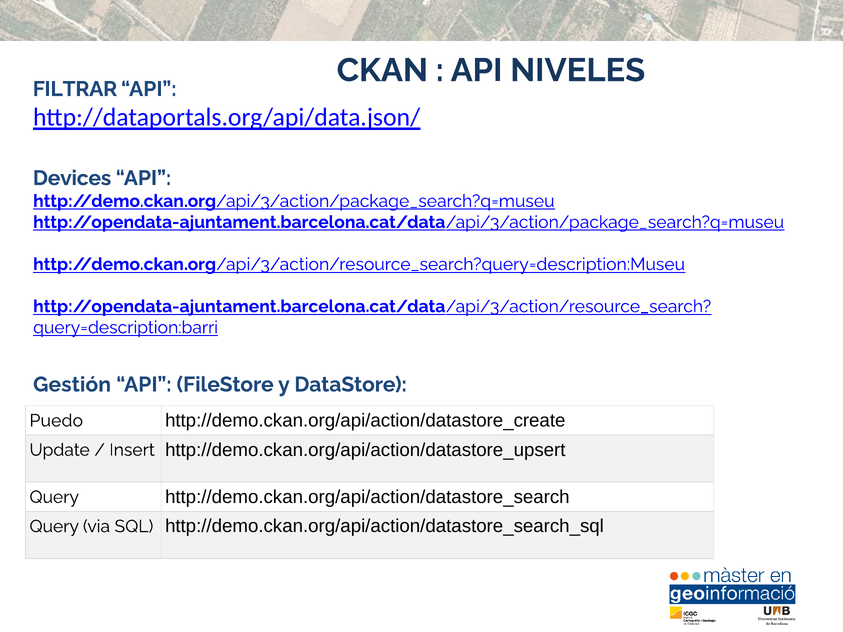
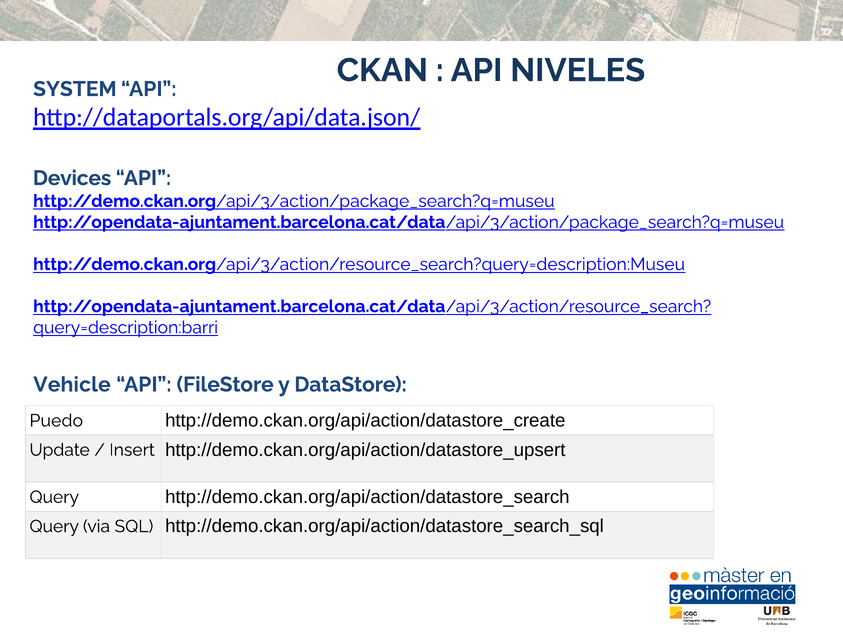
FILTRAR: FILTRAR -> SYSTEM
Gestión: Gestión -> Vehicle
